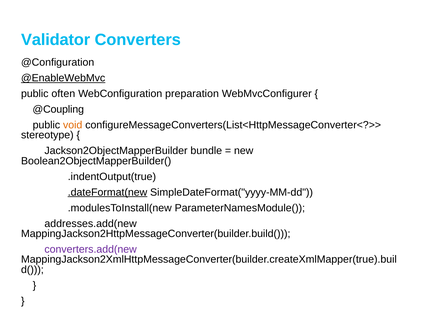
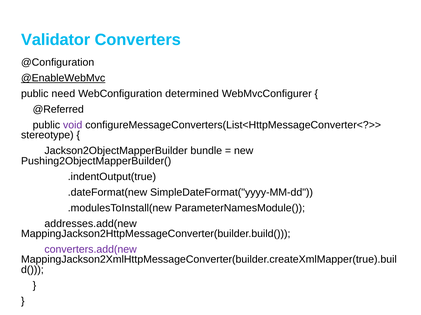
often: often -> need
preparation: preparation -> determined
@Coupling: @Coupling -> @Referred
void colour: orange -> purple
Boolean2ObjectMapperBuilder(: Boolean2ObjectMapperBuilder( -> Pushing2ObjectMapperBuilder(
.dateFormat(new underline: present -> none
